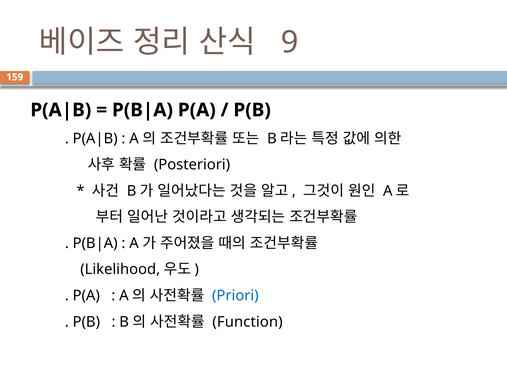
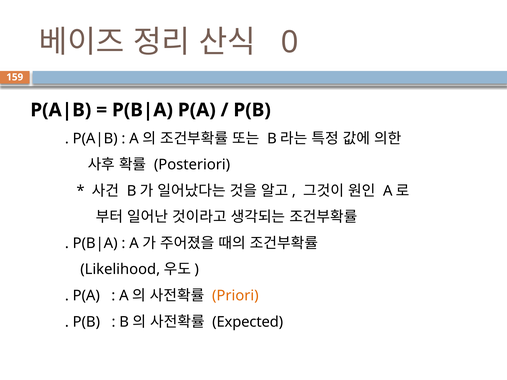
9: 9 -> 0
Priori colour: blue -> orange
Function: Function -> Expected
